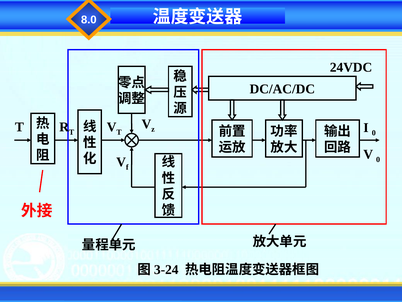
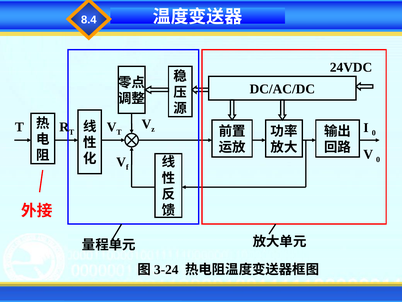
8.0: 8.0 -> 8.4
